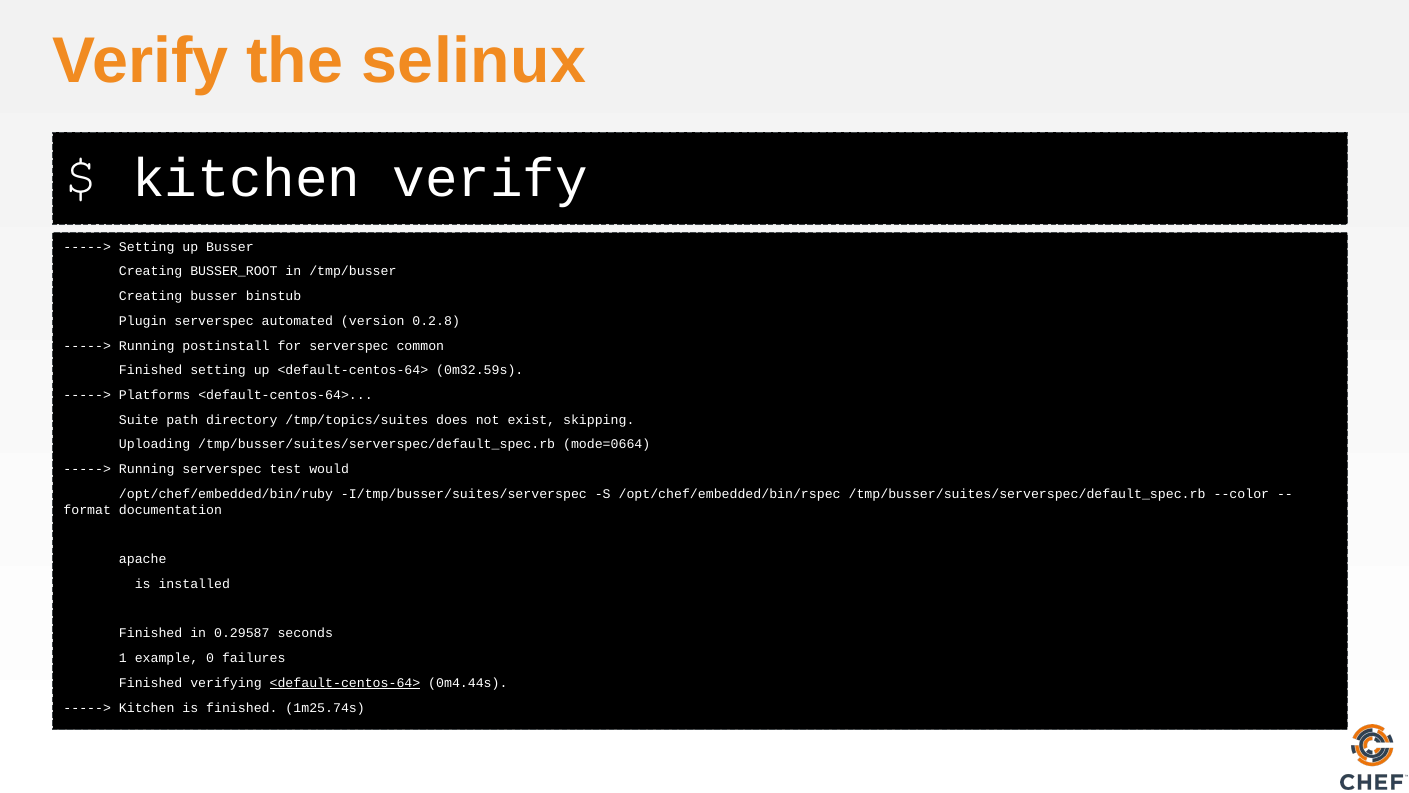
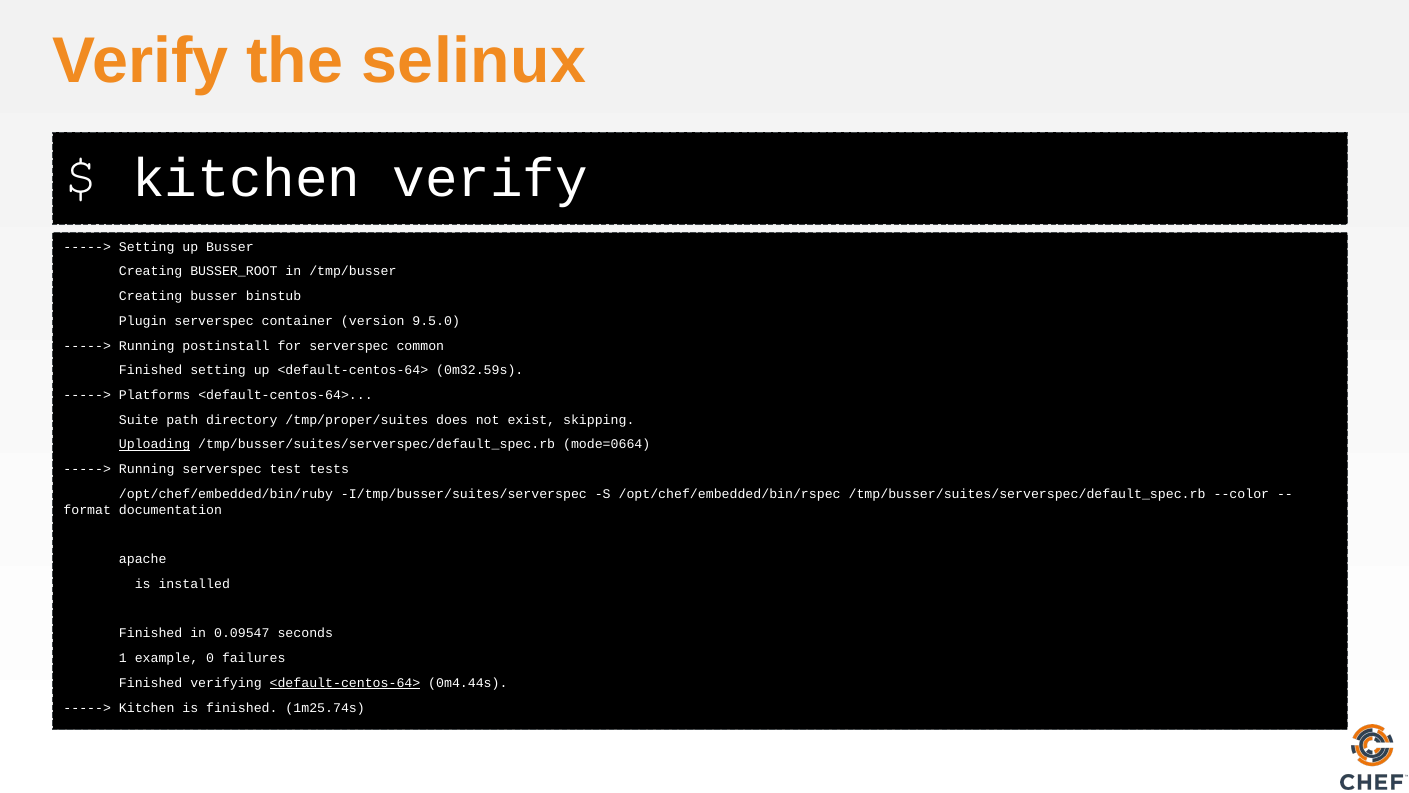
automated: automated -> container
0.2.8: 0.2.8 -> 9.5.0
/tmp/topics/suites: /tmp/topics/suites -> /tmp/proper/suites
Uploading underline: none -> present
would: would -> tests
0.29587: 0.29587 -> 0.09547
